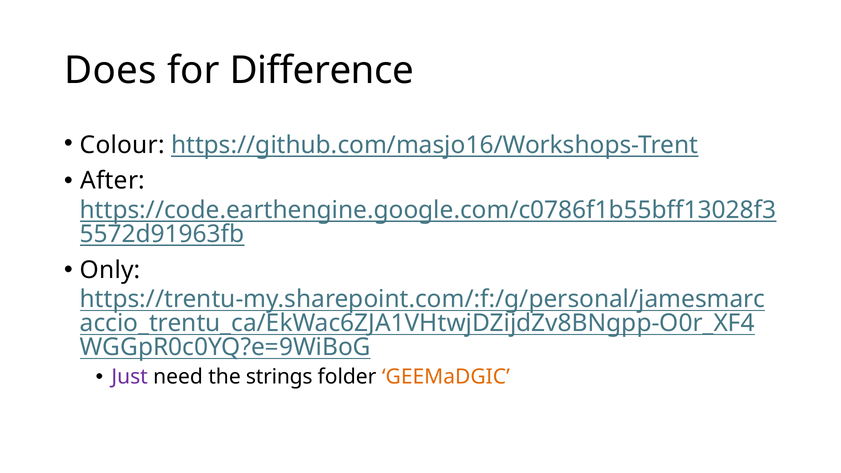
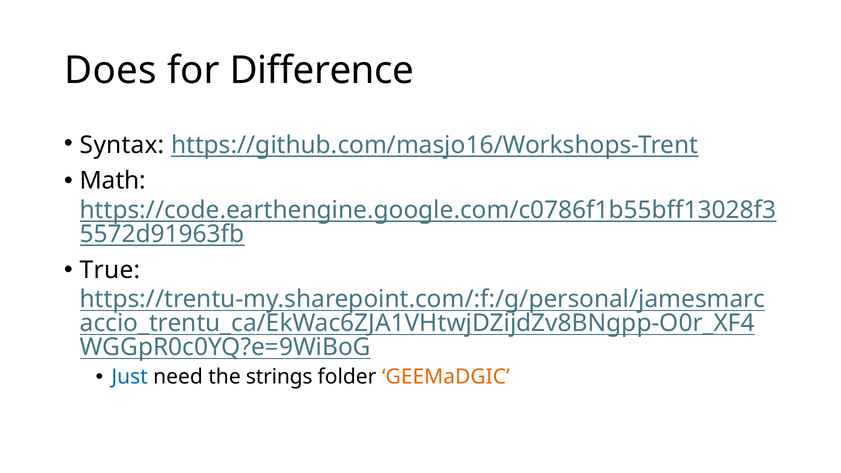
Colour: Colour -> Syntax
After: After -> Math
Only: Only -> True
Just colour: purple -> blue
